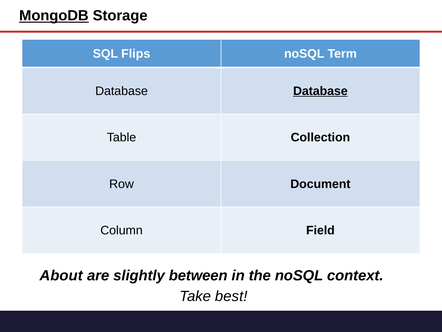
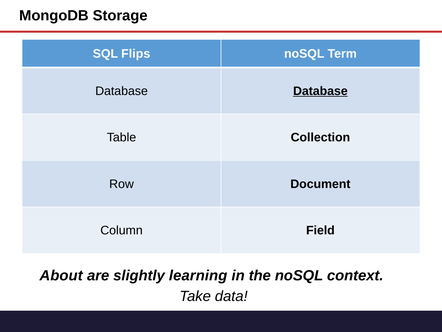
MongoDB underline: present -> none
between: between -> learning
best: best -> data
